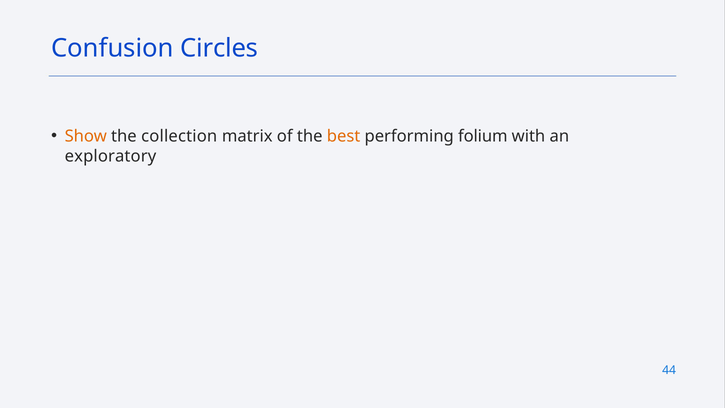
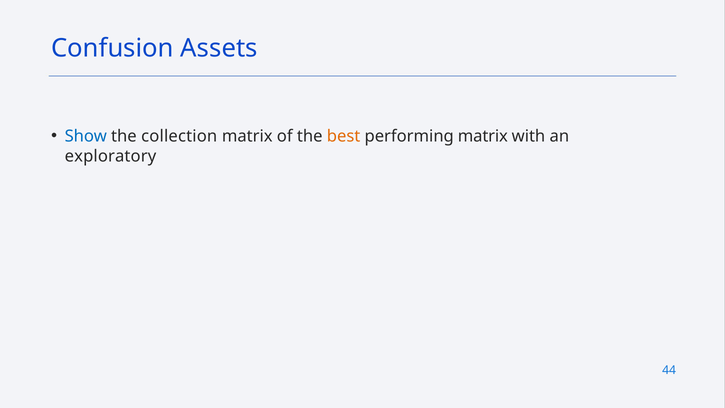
Circles: Circles -> Assets
Show colour: orange -> blue
performing folium: folium -> matrix
